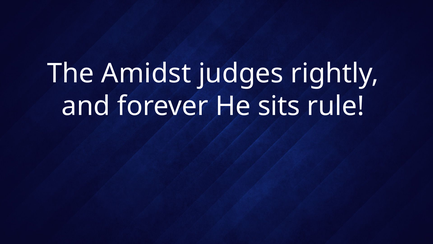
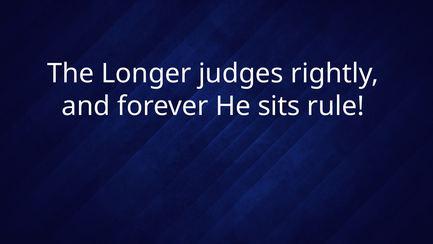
Amidst: Amidst -> Longer
